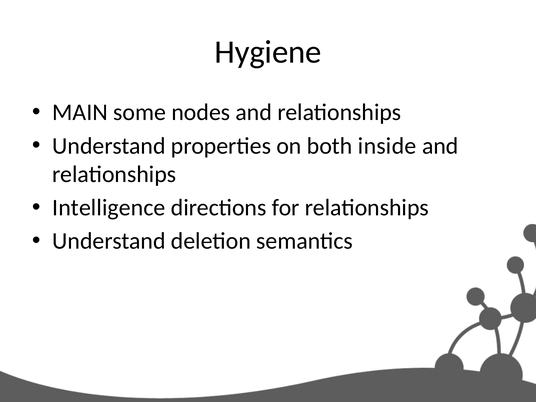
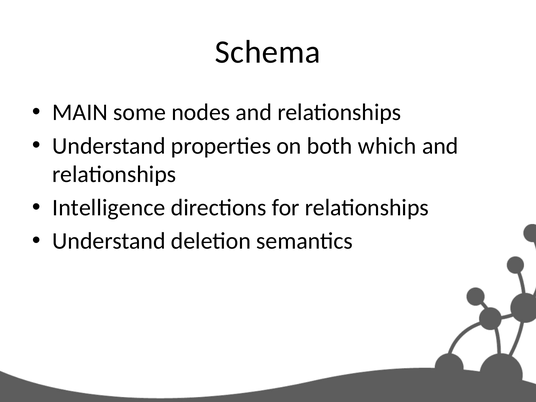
Hygiene: Hygiene -> Schema
inside: inside -> which
